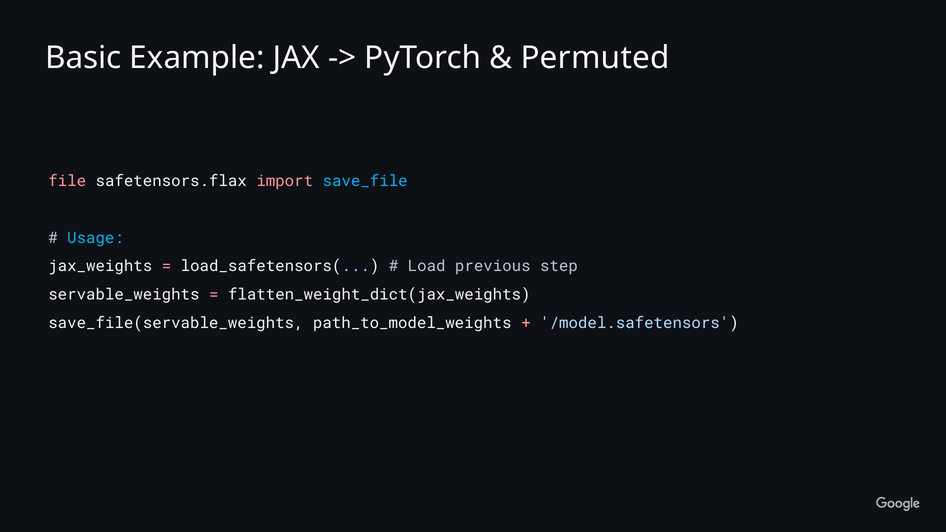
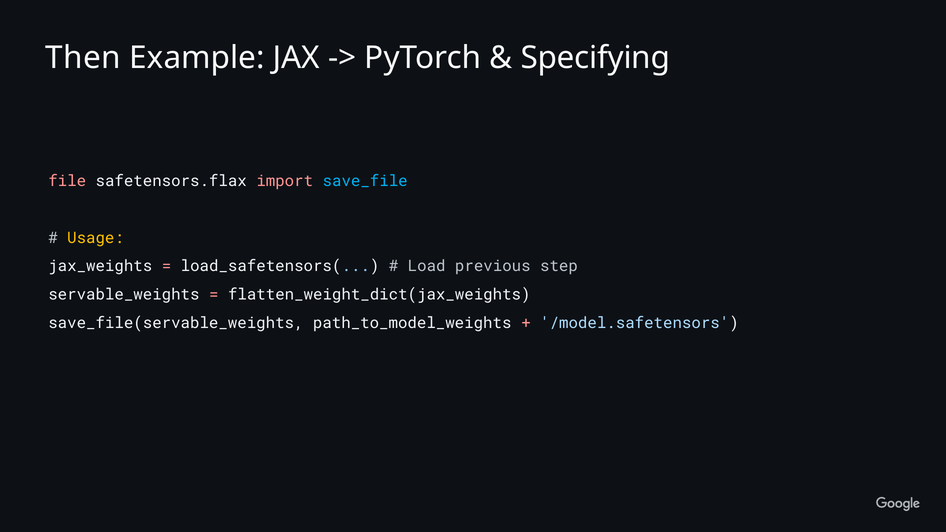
Basic: Basic -> Then
Permuted: Permuted -> Specifying
Usage colour: light blue -> yellow
